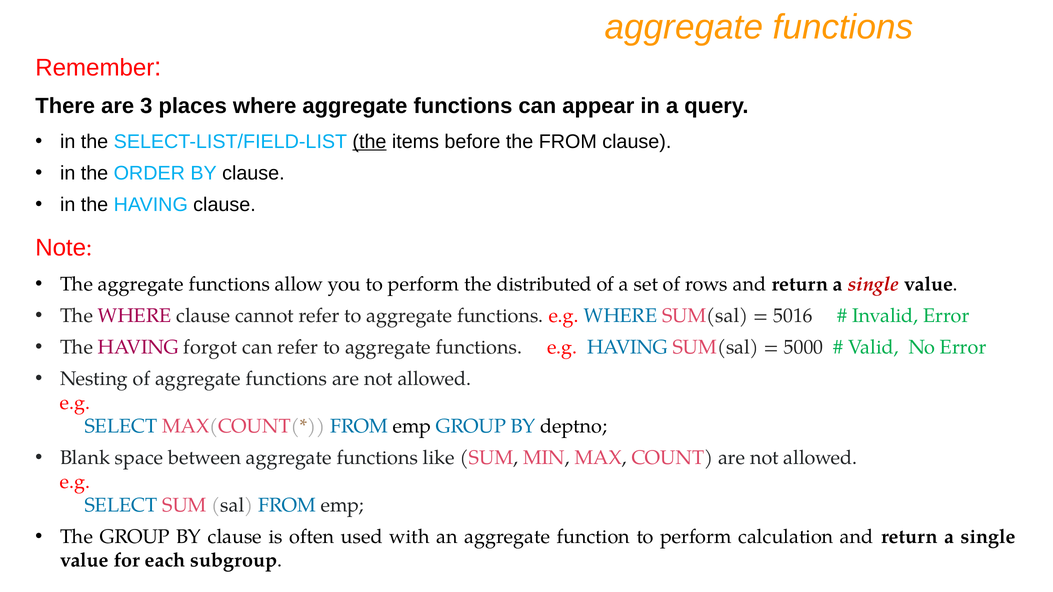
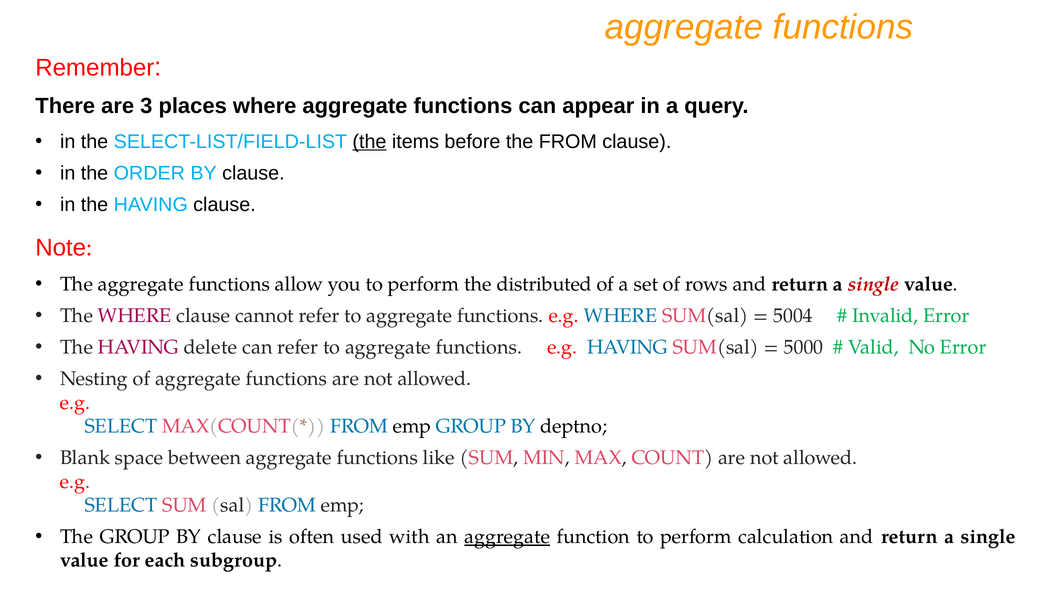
5016: 5016 -> 5004
forgot: forgot -> delete
aggregate at (507, 537) underline: none -> present
